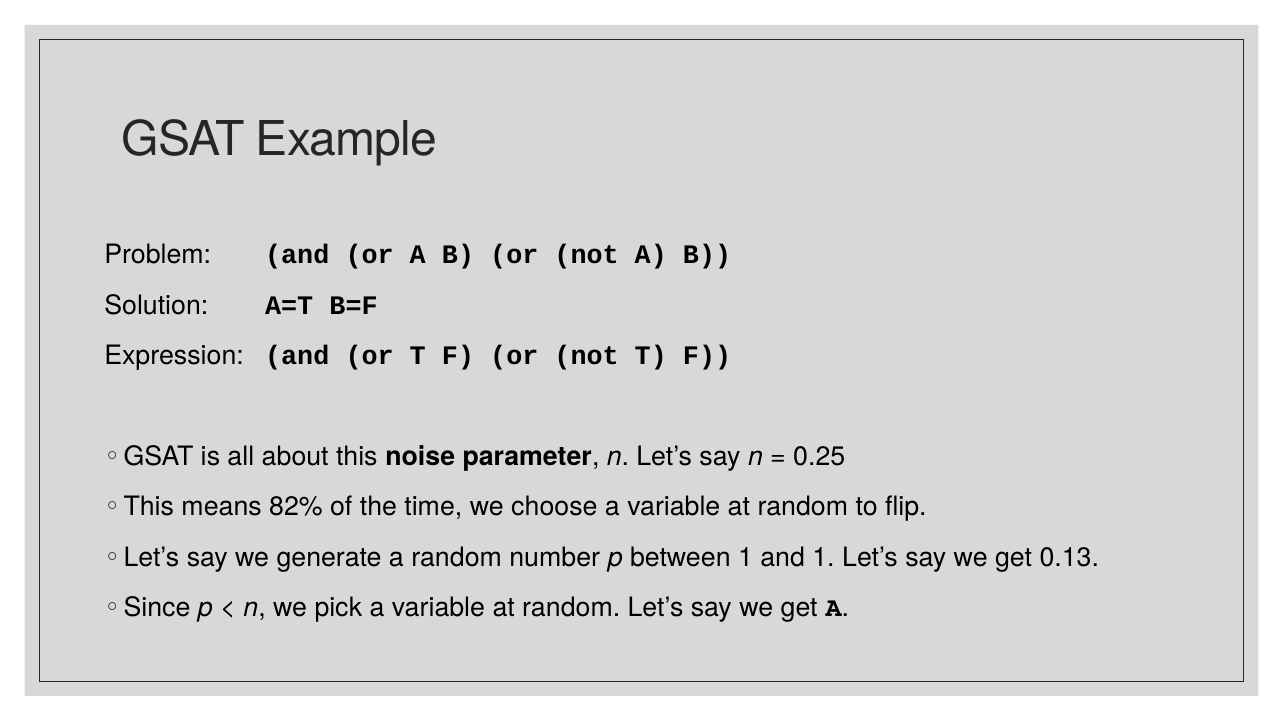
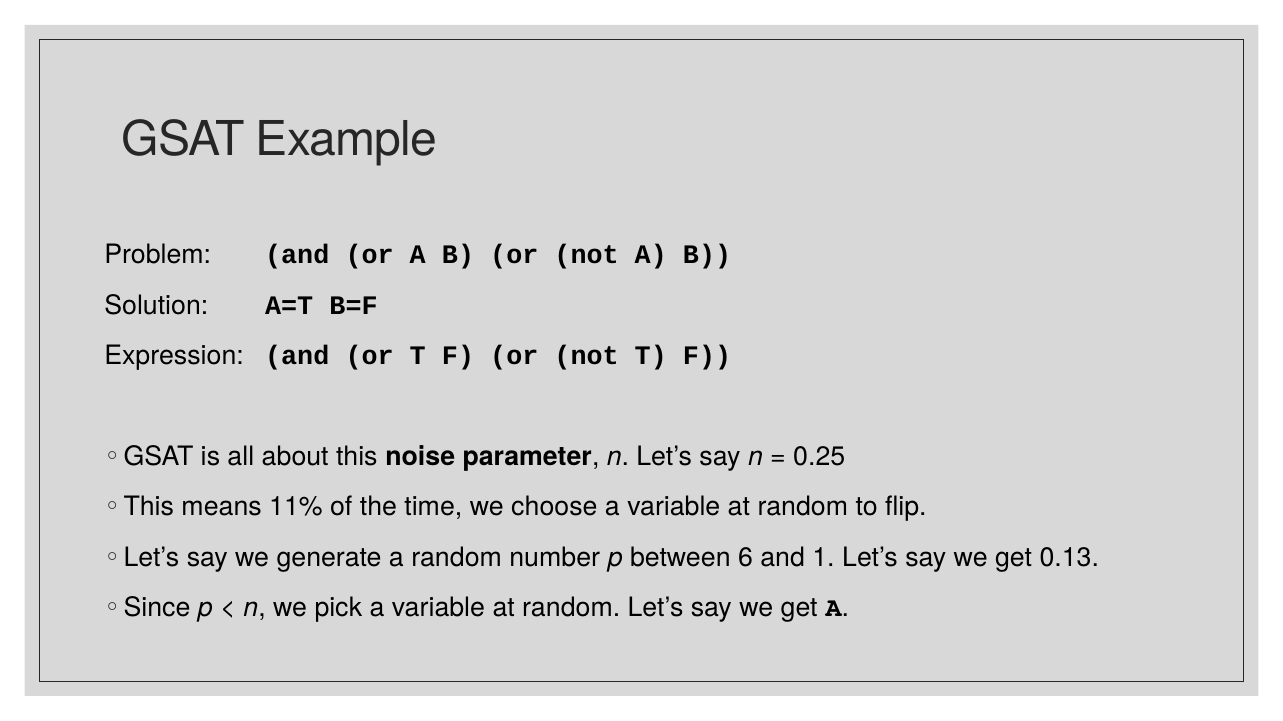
82%: 82% -> 11%
between 1: 1 -> 6
